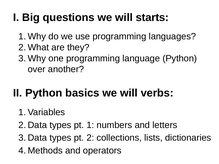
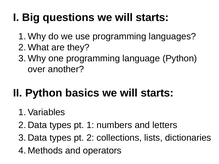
basics we will verbs: verbs -> starts
